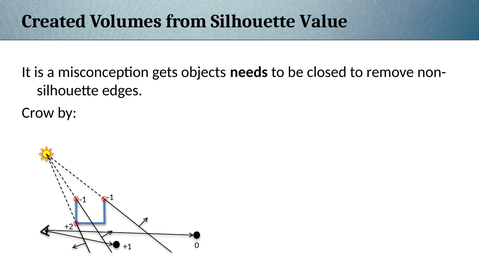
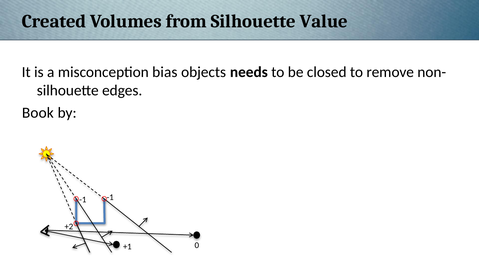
gets: gets -> bias
Crow: Crow -> Book
